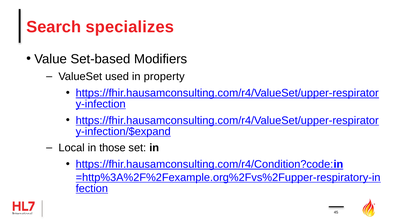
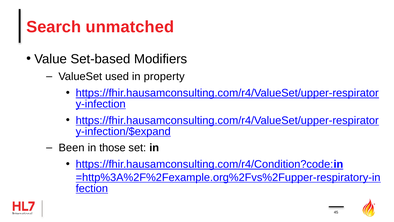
specializes: specializes -> unmatched
Local: Local -> Been
